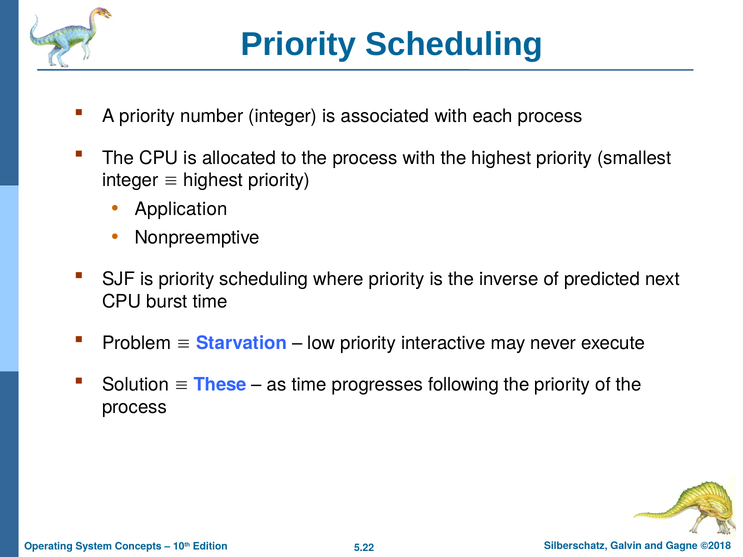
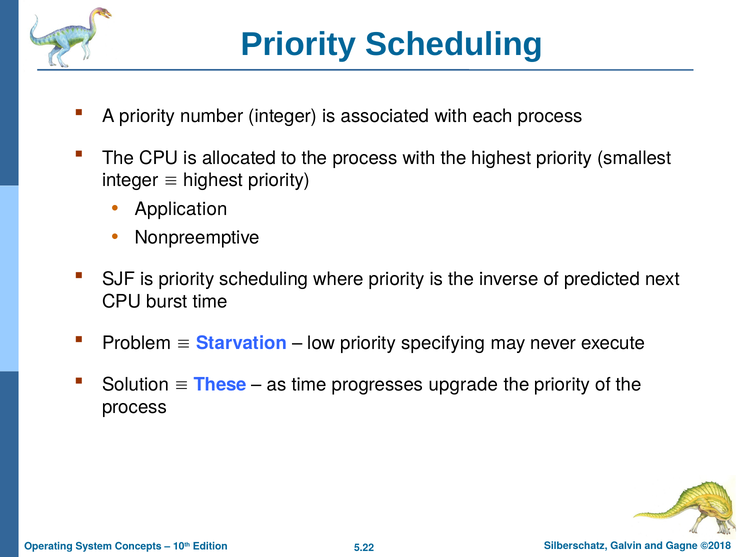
interactive: interactive -> specifying
following: following -> upgrade
